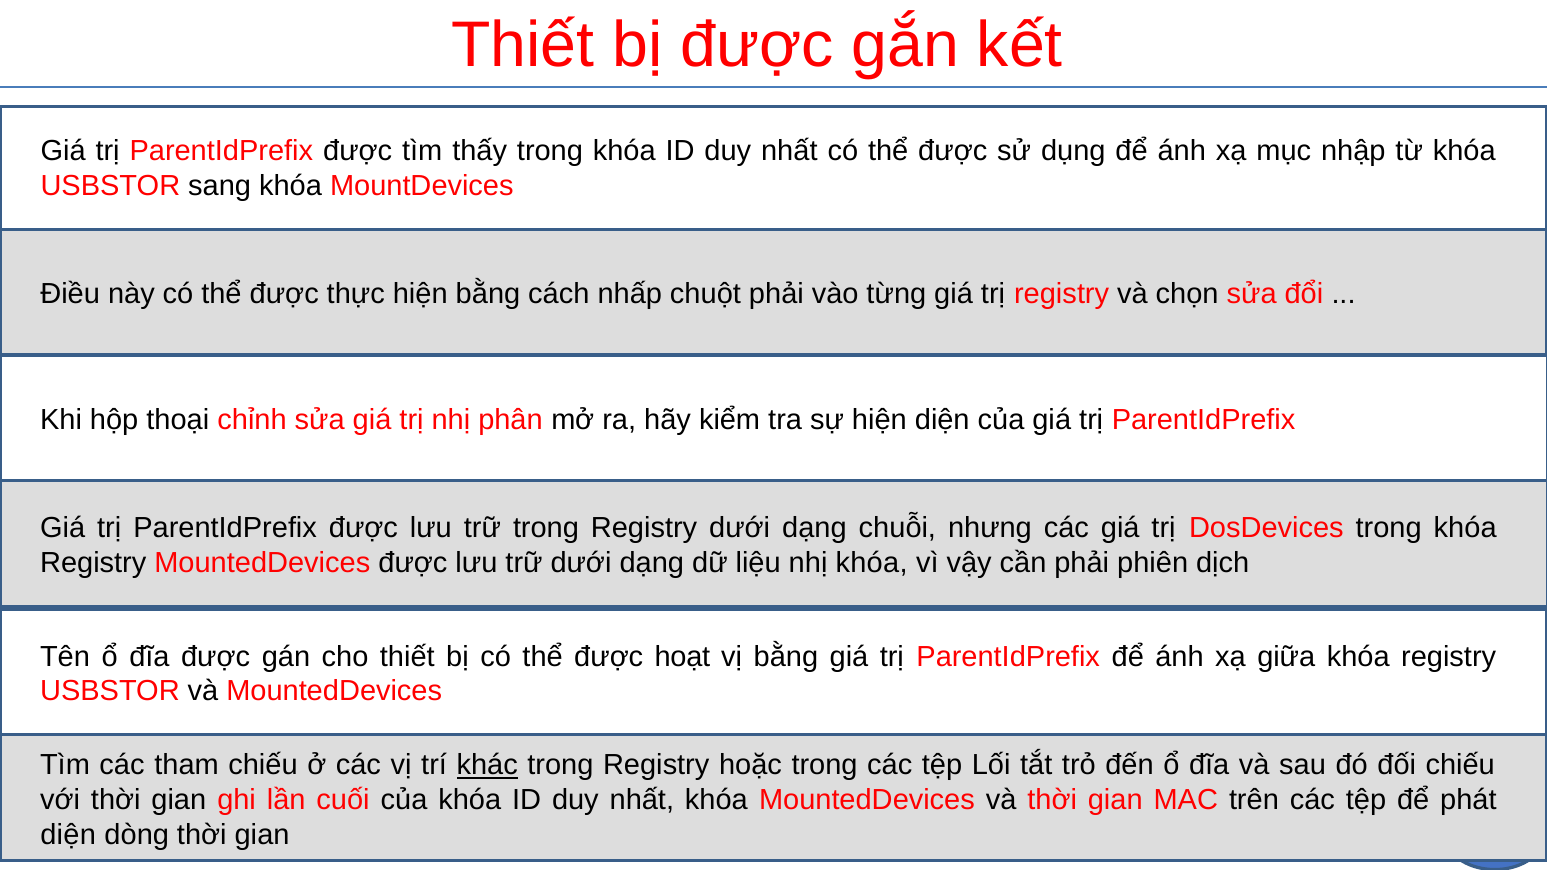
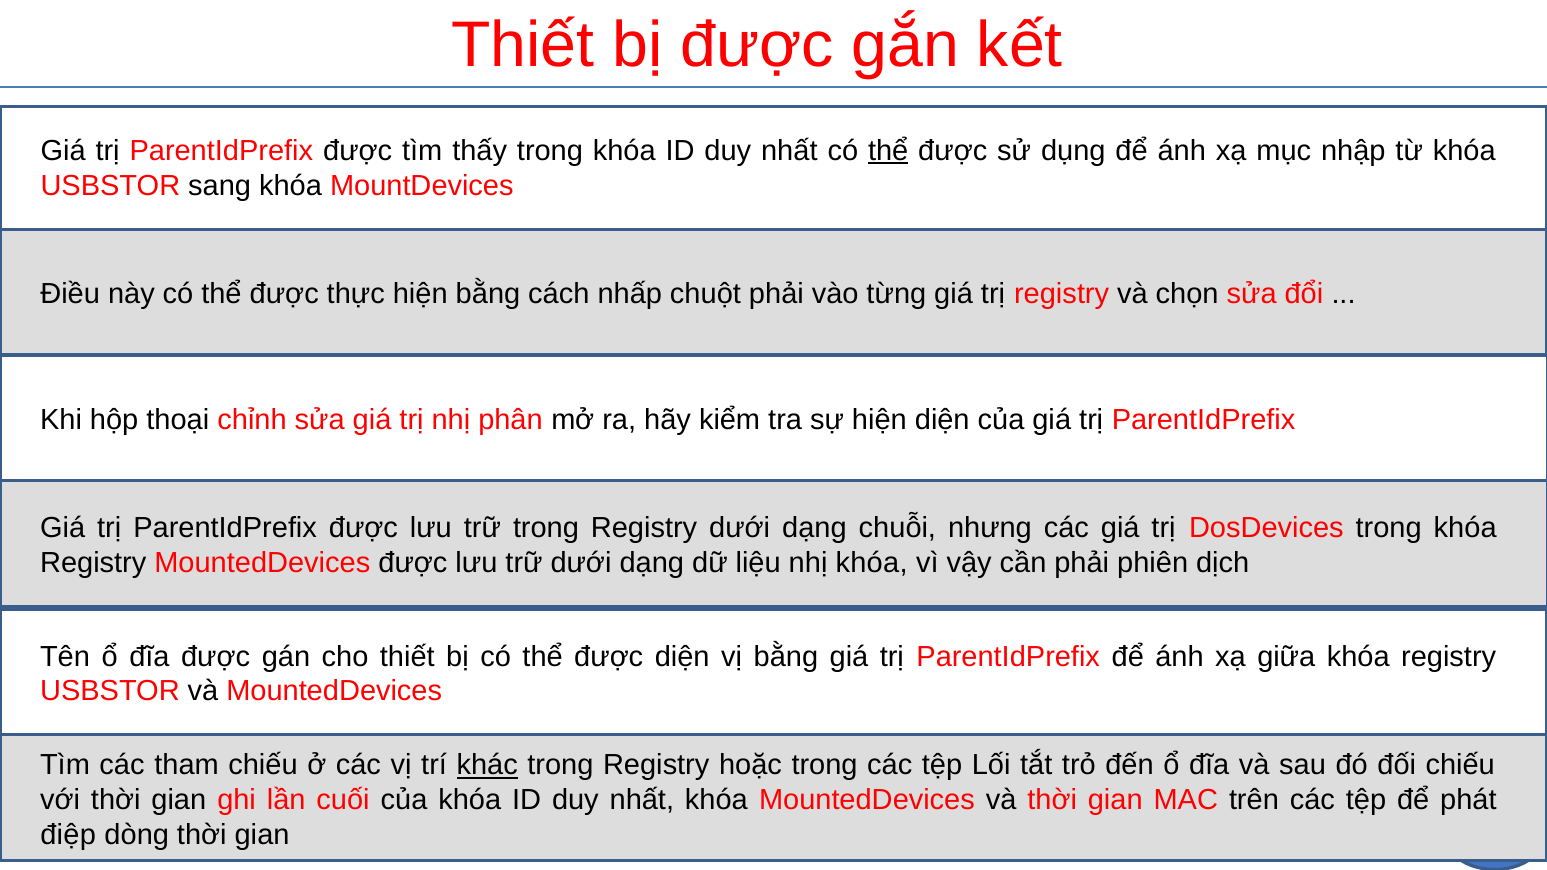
thể at (888, 151) underline: none -> present
được hoạt: hoạt -> diện
diện at (68, 835): diện -> điệp
